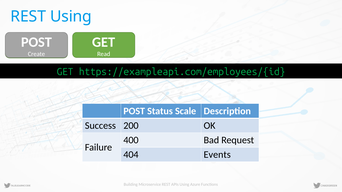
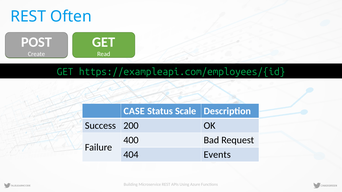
REST Using: Using -> Often
POST at (134, 111): POST -> CASE
